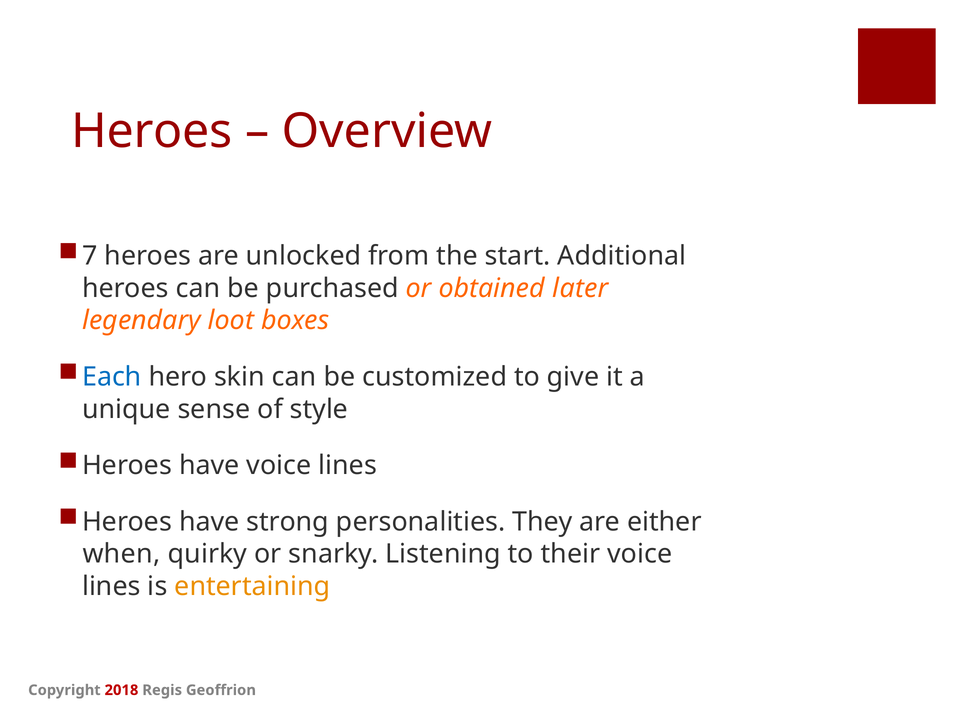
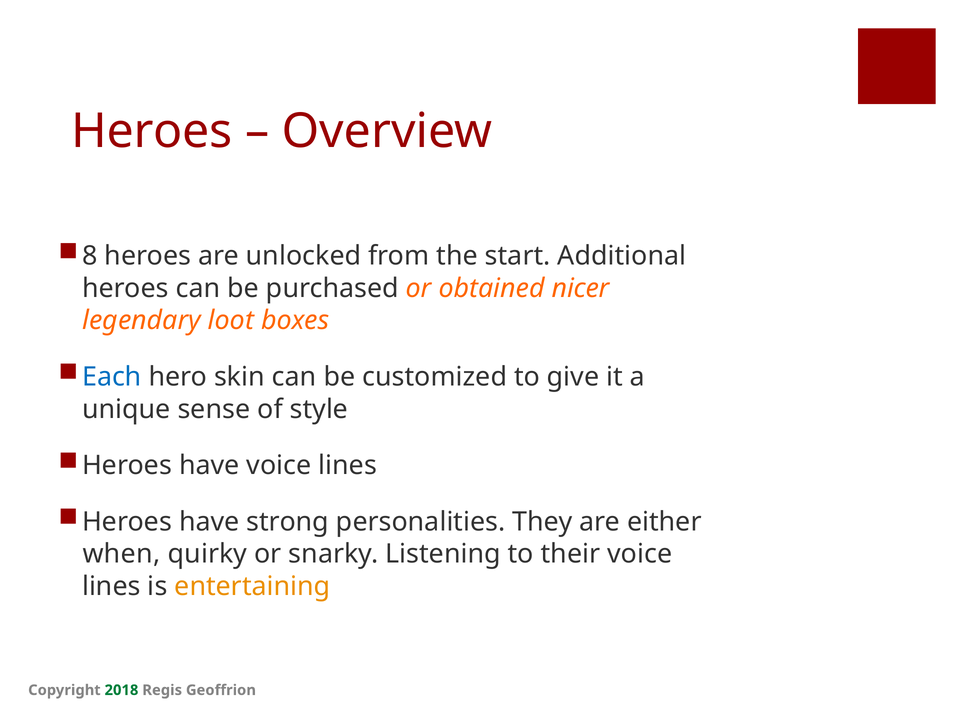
7: 7 -> 8
later: later -> nicer
2018 colour: red -> green
